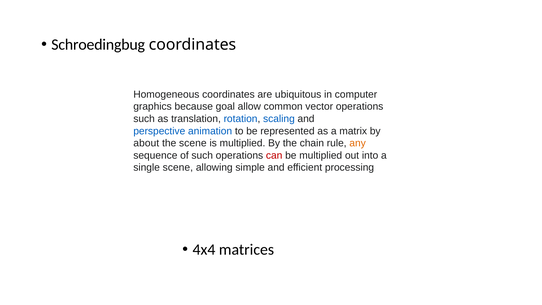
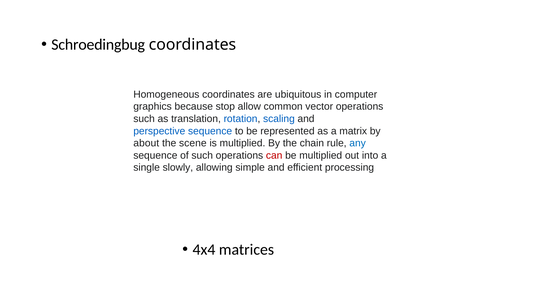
goal: goal -> stop
perspective animation: animation -> sequence
any colour: orange -> blue
single scene: scene -> slowly
